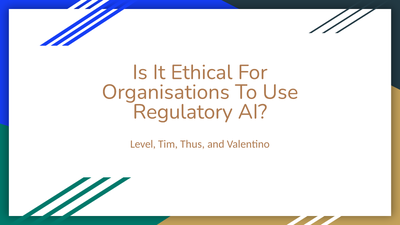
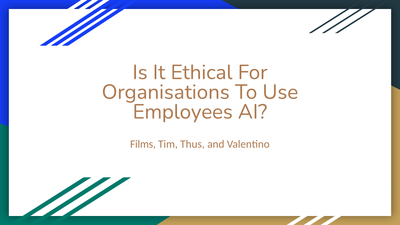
Regulatory: Regulatory -> Employees
Level: Level -> Films
